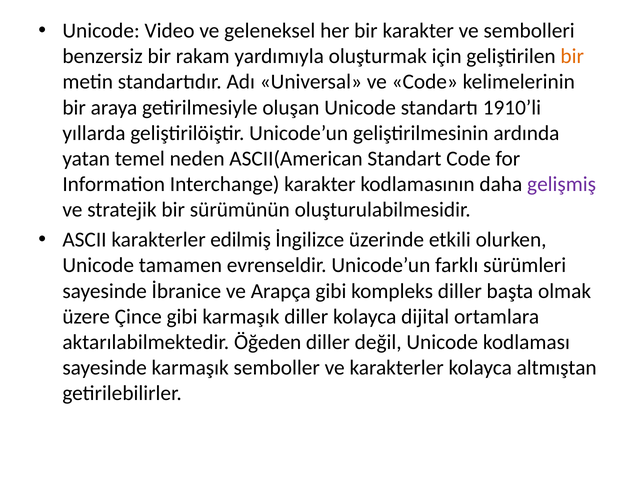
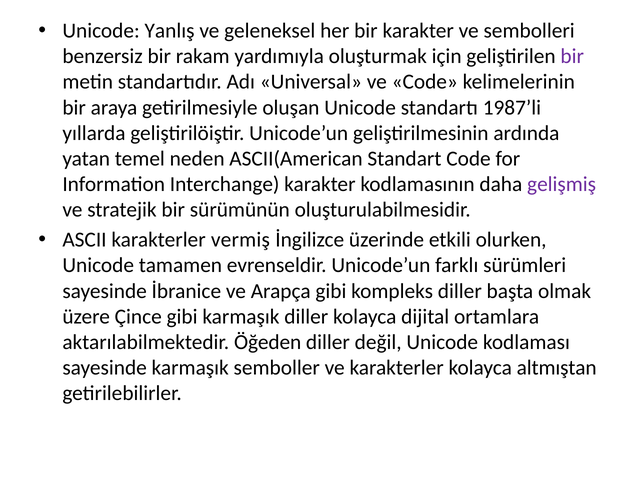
Video: Video -> Yanlış
bir at (572, 56) colour: orange -> purple
1910’li: 1910’li -> 1987’li
edilmiş: edilmiş -> vermiş
